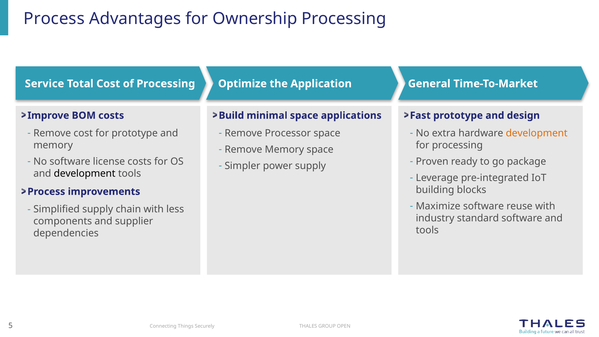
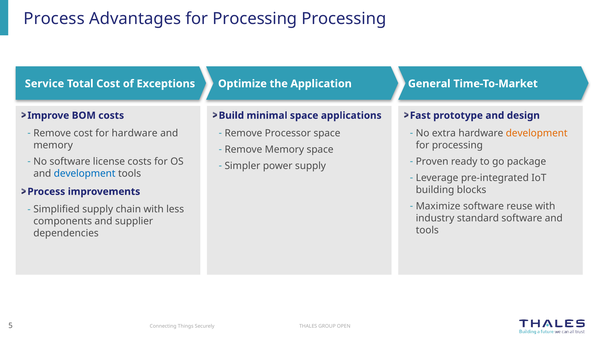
Advantages for Ownership: Ownership -> Processing
of Processing: Processing -> Exceptions
for prototype: prototype -> hardware
development at (85, 173) colour: black -> blue
